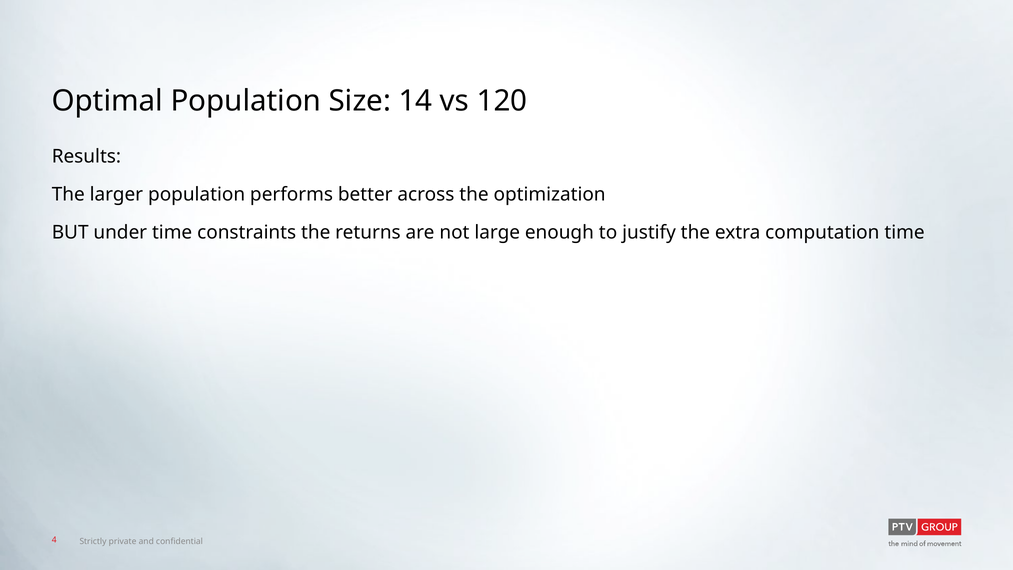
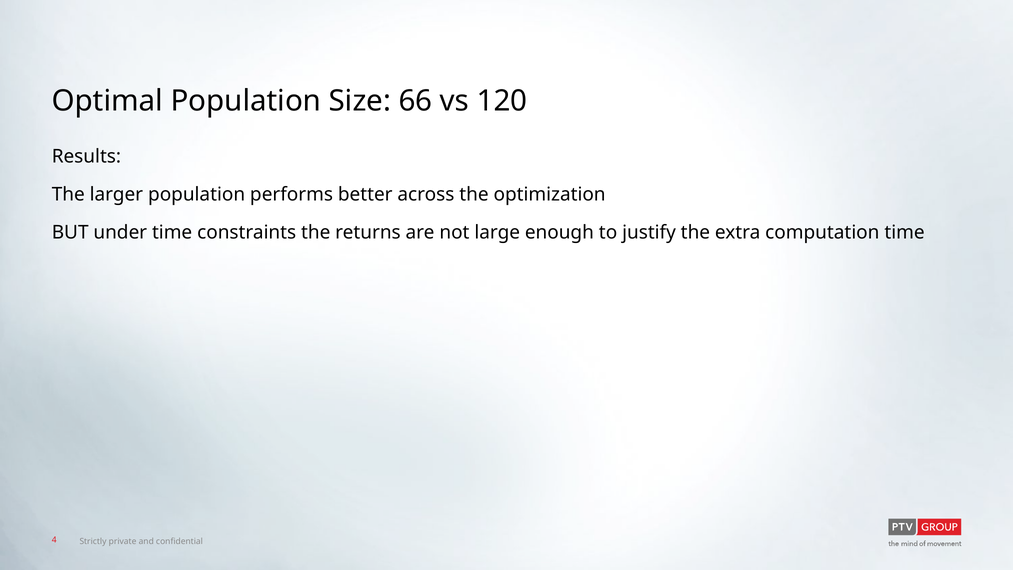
14: 14 -> 66
